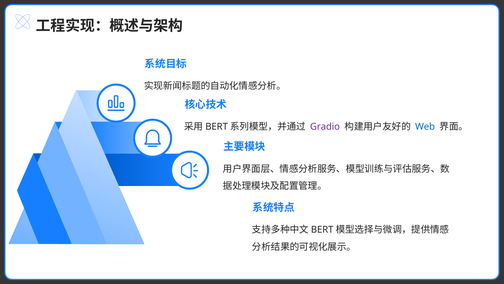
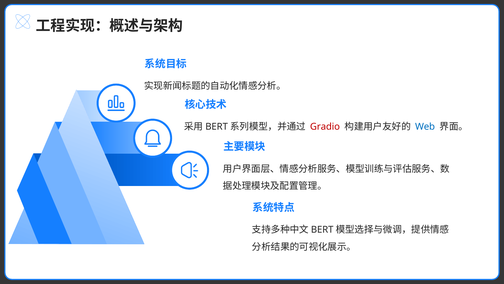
Gradio colour: purple -> red
